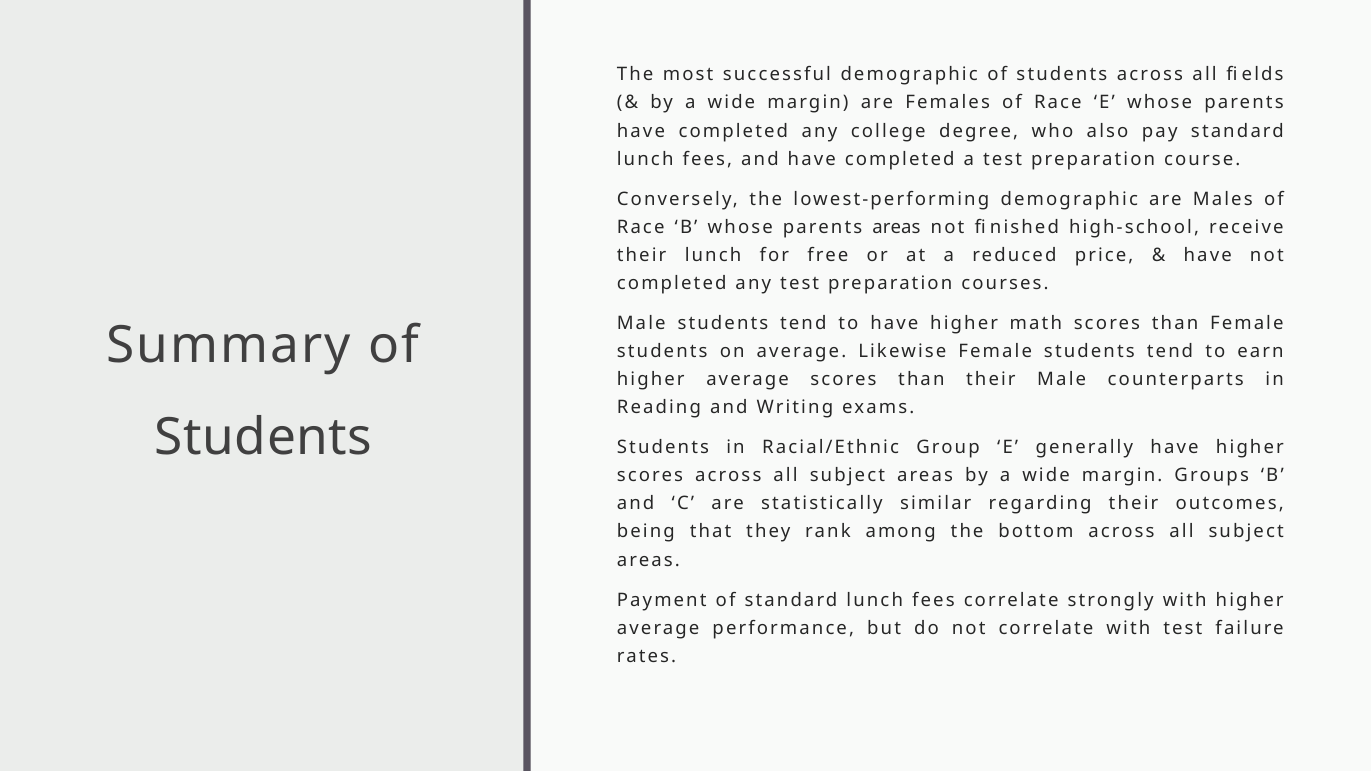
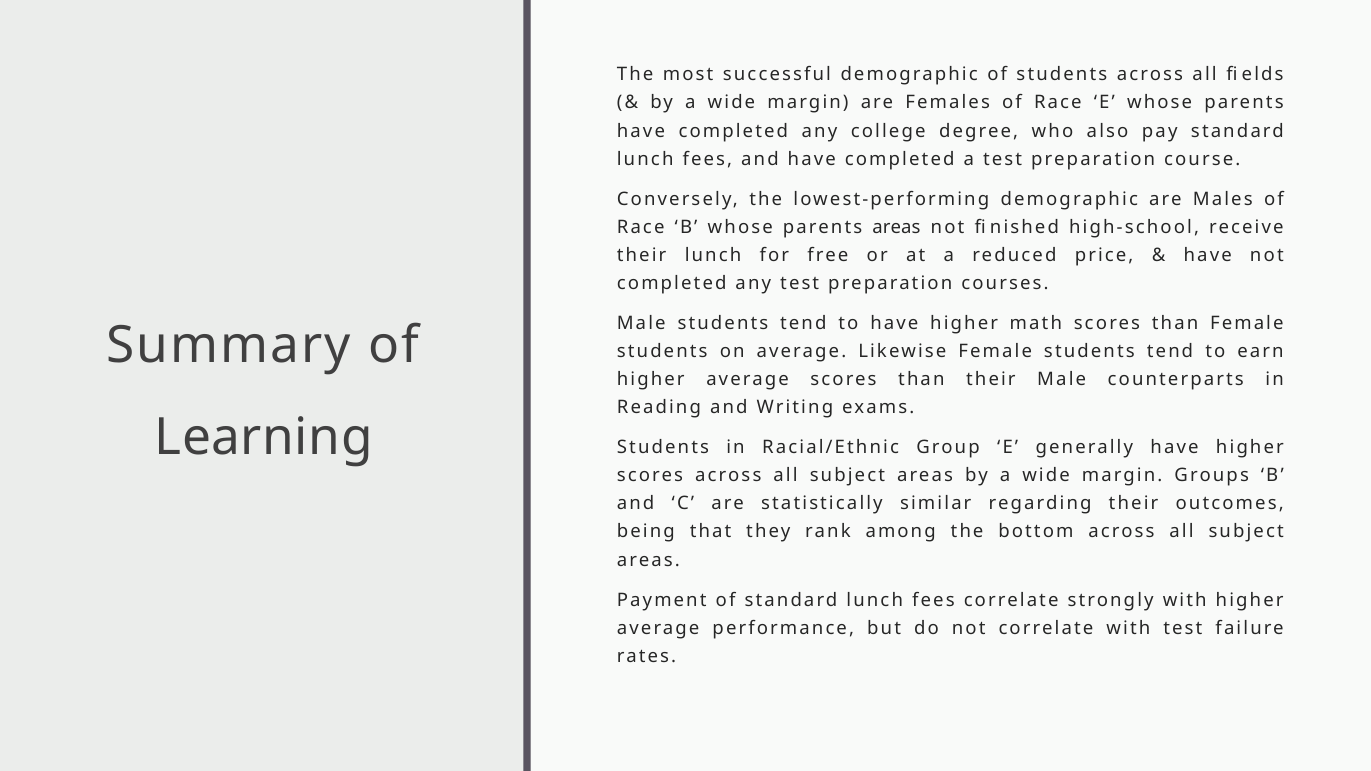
Students at (264, 438): Students -> Learning
